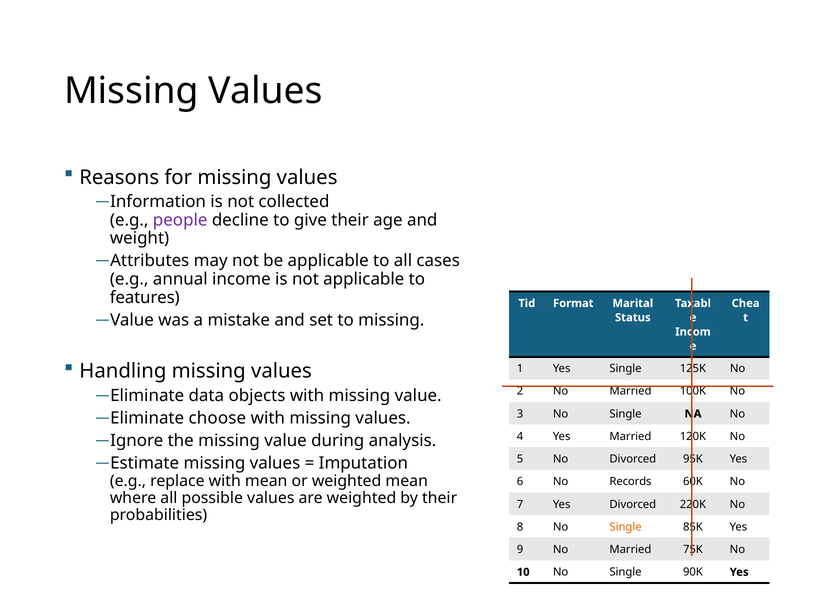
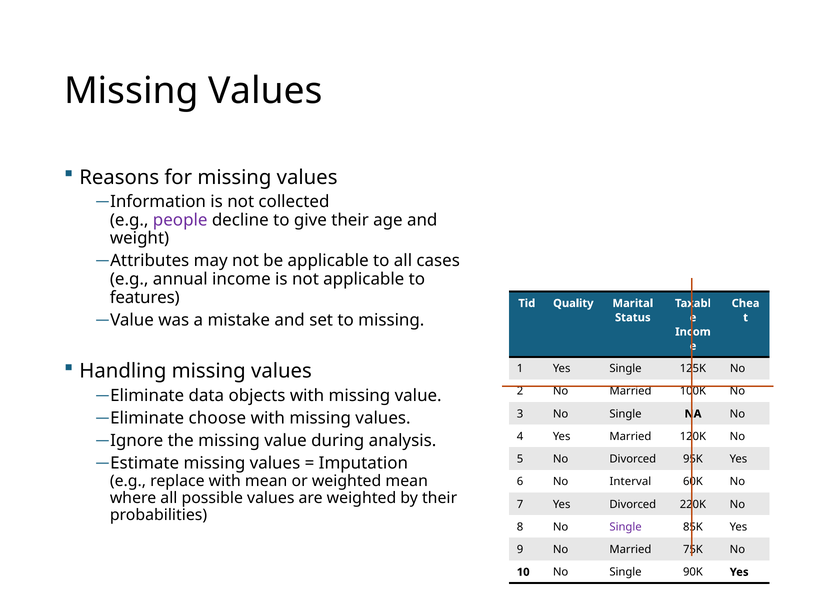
Format: Format -> Quality
Records: Records -> Interval
Single at (626, 527) colour: orange -> purple
